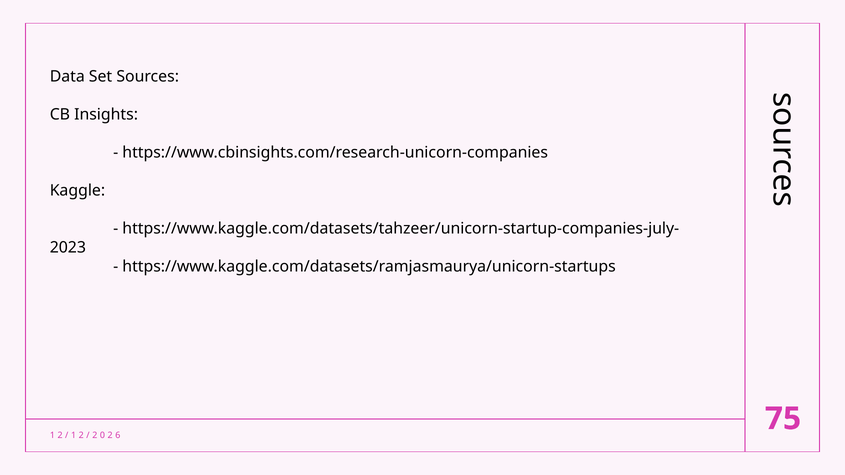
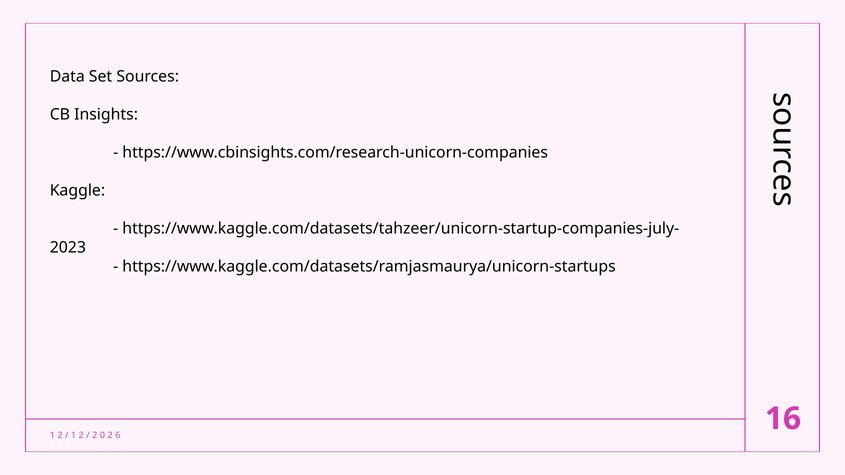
75: 75 -> 16
